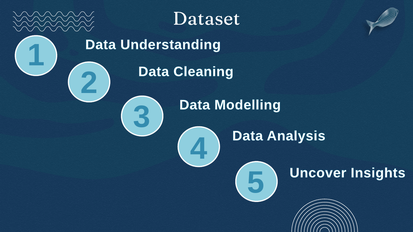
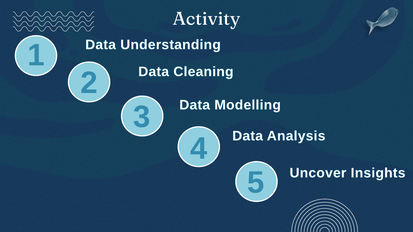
Dataset: Dataset -> Activity
